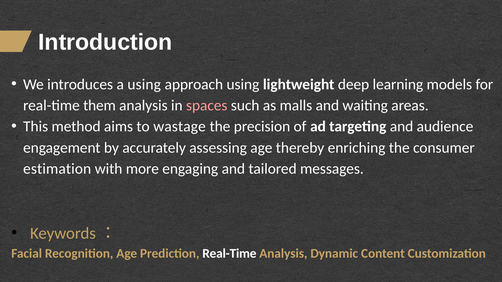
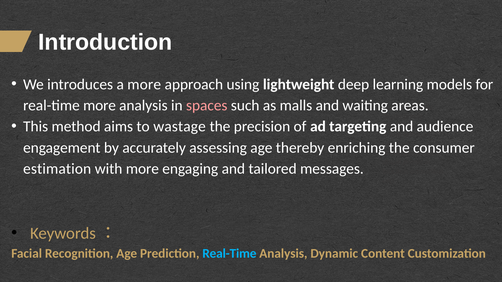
a using: using -> more
real-time them: them -> more
Real-Time at (229, 254) colour: white -> light blue
